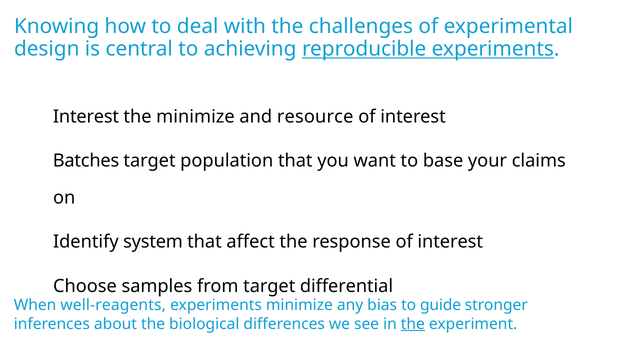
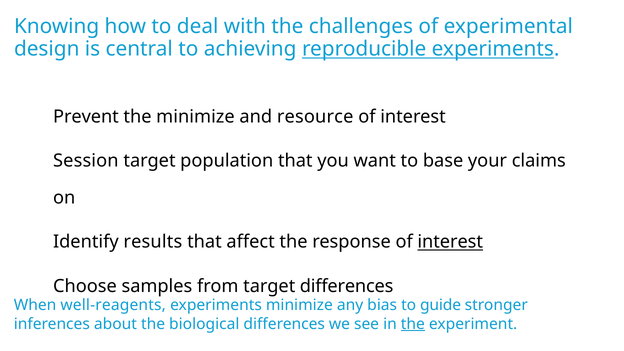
Interest at (86, 117): Interest -> Prevent
Batches: Batches -> Session
system: system -> results
interest at (450, 242) underline: none -> present
target differential: differential -> differences
